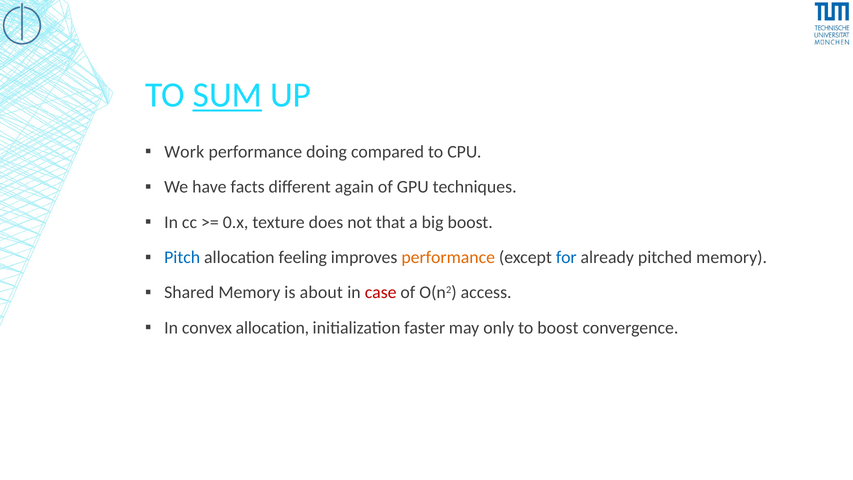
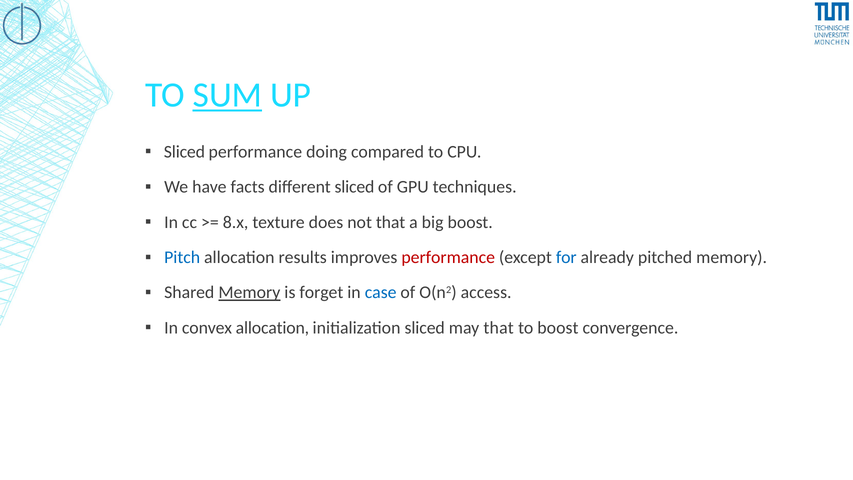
Work at (184, 152): Work -> Sliced
different again: again -> sliced
0.x: 0.x -> 8.x
feeling: feeling -> results
performance at (448, 257) colour: orange -> red
Memory at (249, 292) underline: none -> present
about: about -> forget
case colour: red -> blue
initialization faster: faster -> sliced
may only: only -> that
